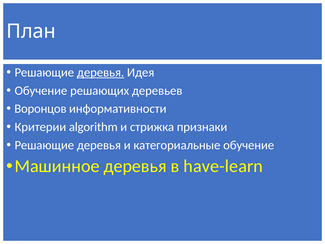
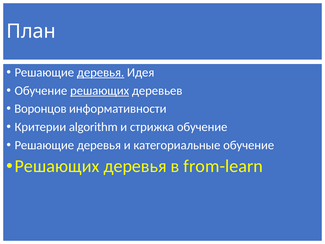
решающих at (100, 91) underline: none -> present
стрижка признаки: признаки -> обучение
Машинное at (57, 166): Машинное -> Решающих
have-learn: have-learn -> from-learn
